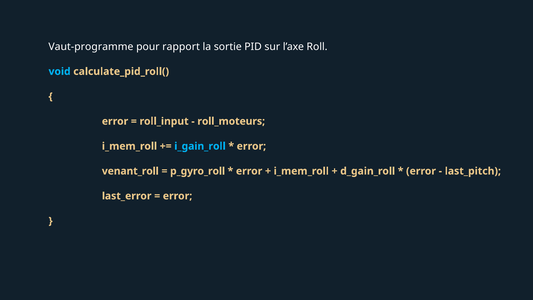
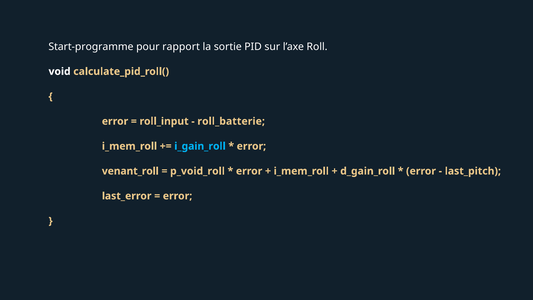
Vaut-programme: Vaut-programme -> Start-programme
void colour: light blue -> white
roll_moteurs: roll_moteurs -> roll_batterie
p_gyro_roll: p_gyro_roll -> p_void_roll
